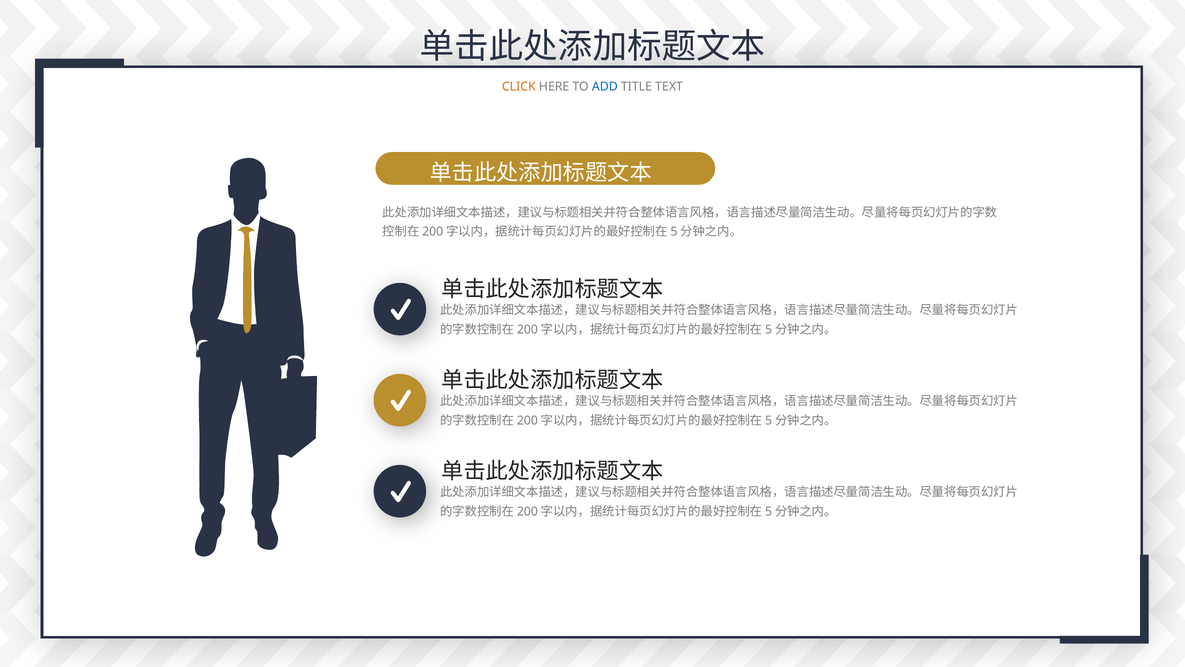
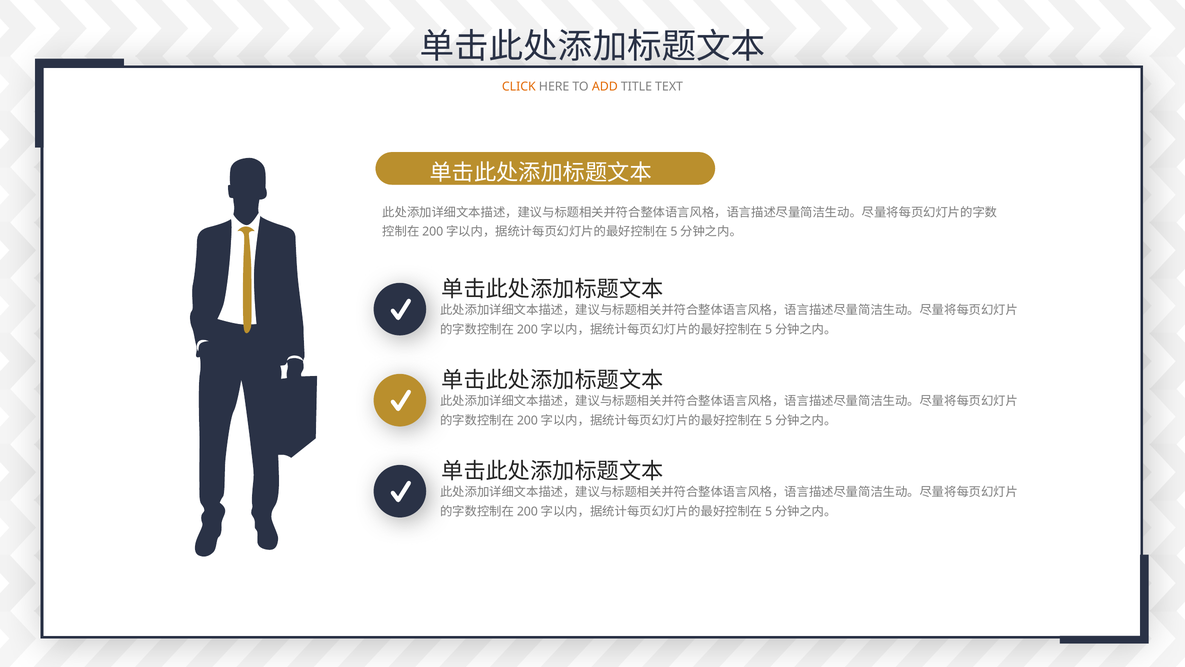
ADD colour: blue -> orange
